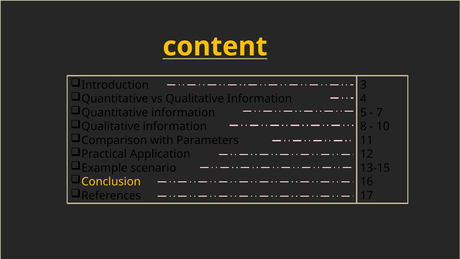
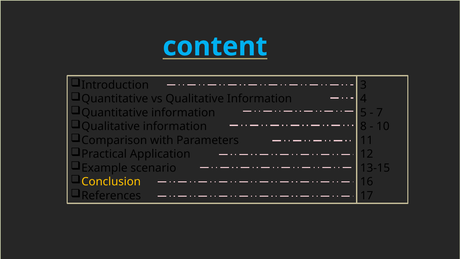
content colour: yellow -> light blue
